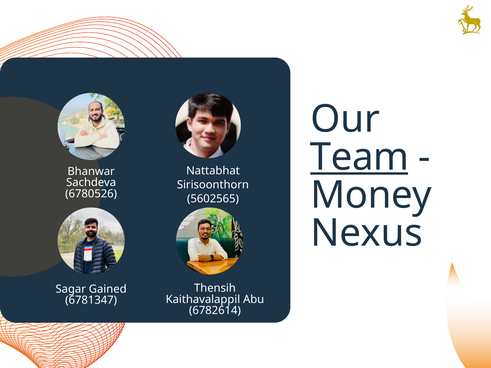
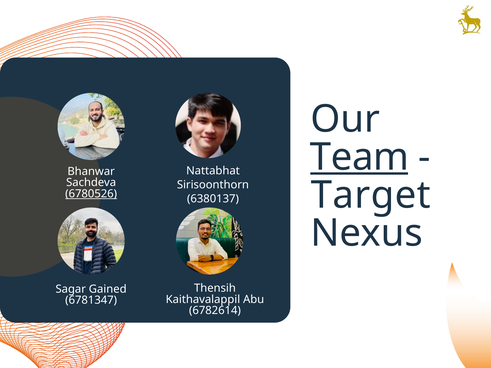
Money: Money -> Target
6780526 underline: none -> present
5602565: 5602565 -> 6380137
